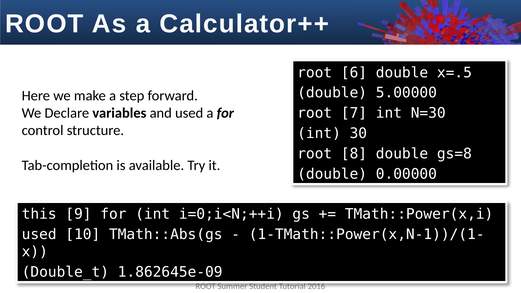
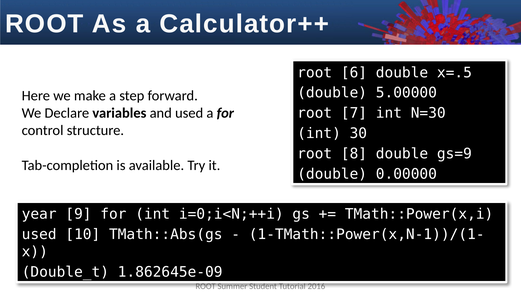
gs=8: gs=8 -> gs=9
this: this -> year
